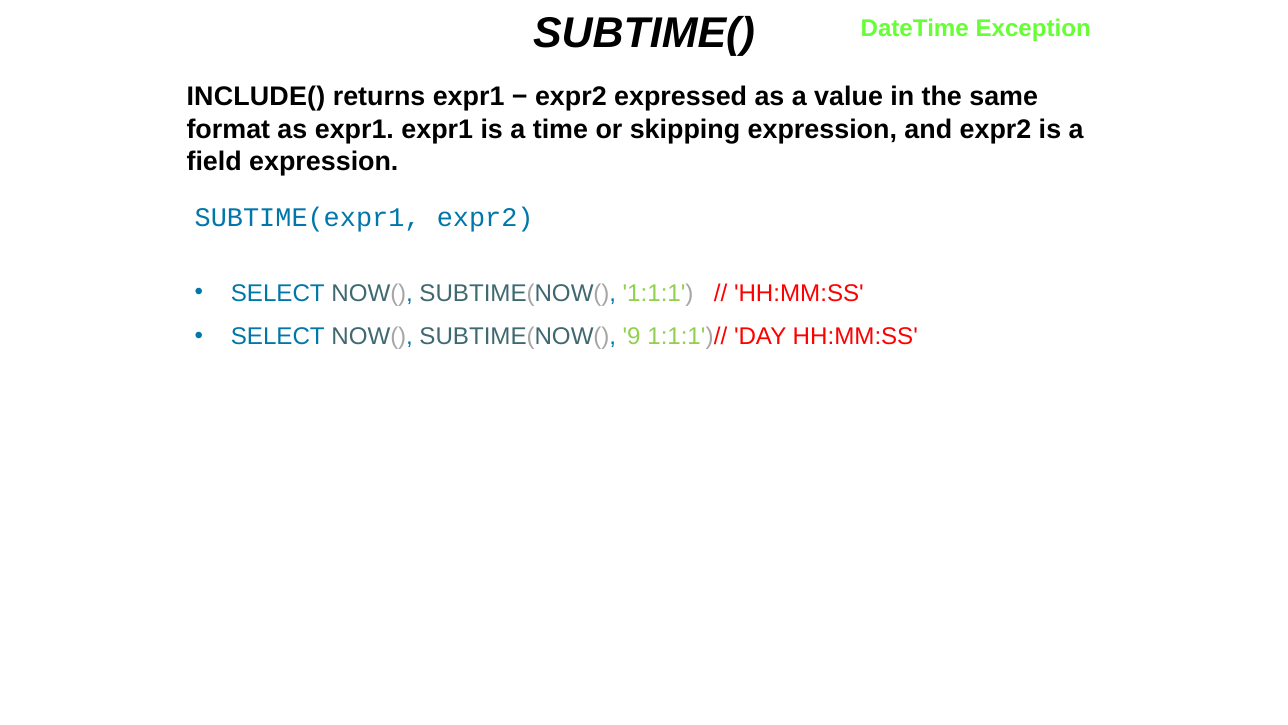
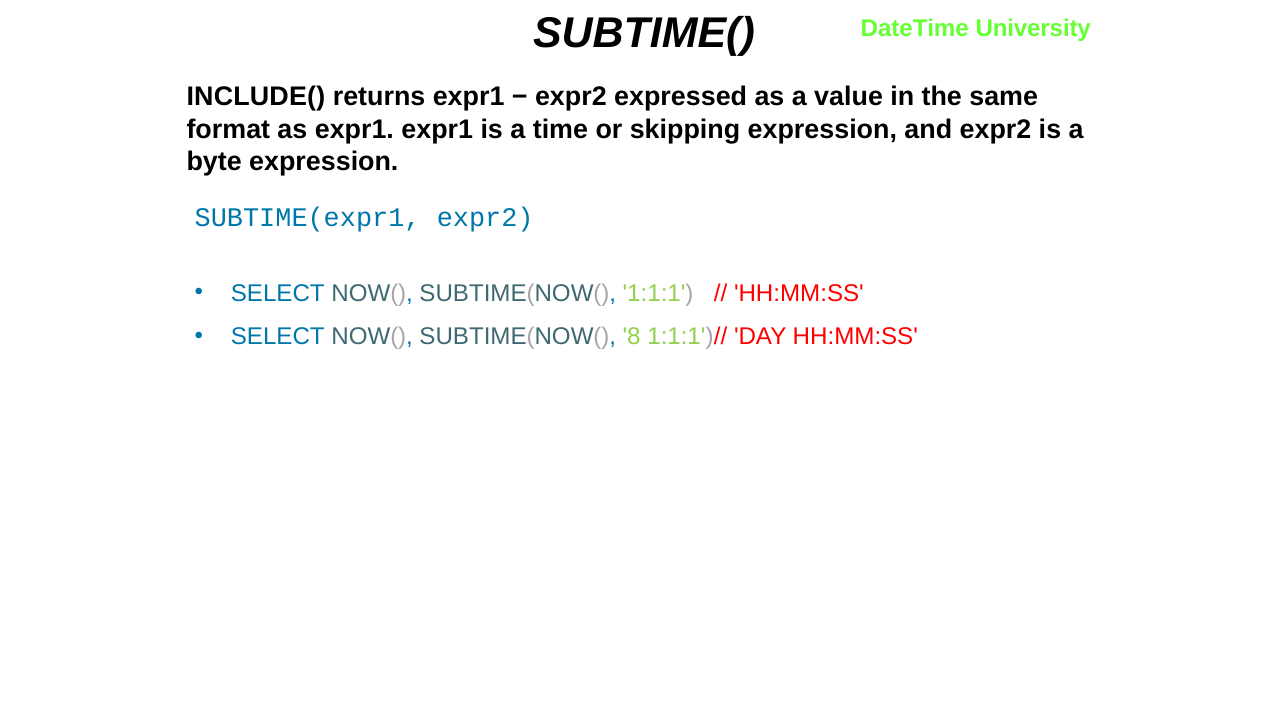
Exception: Exception -> University
field: field -> byte
9: 9 -> 8
